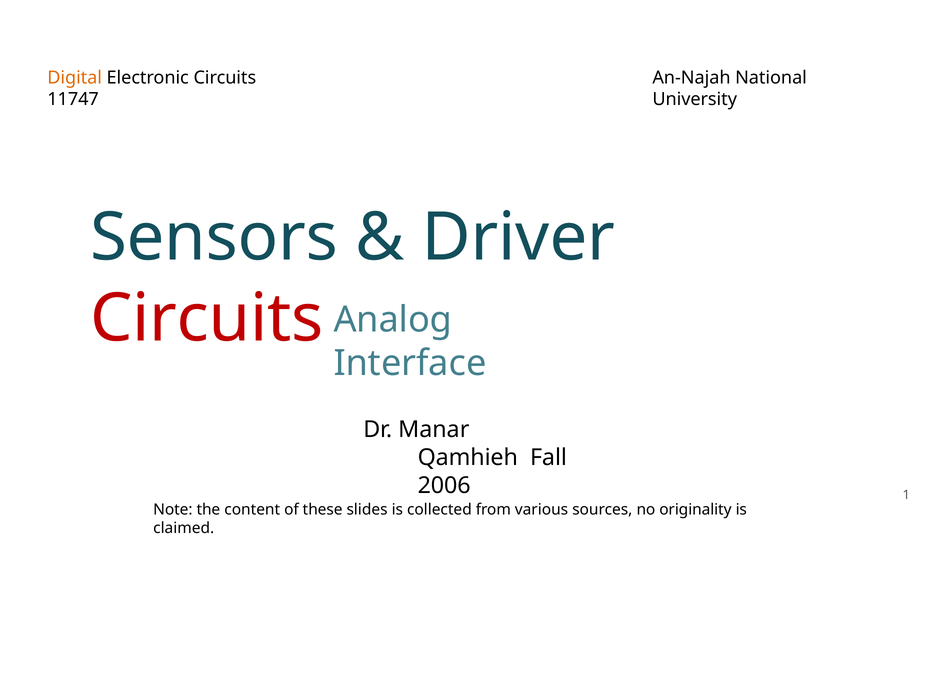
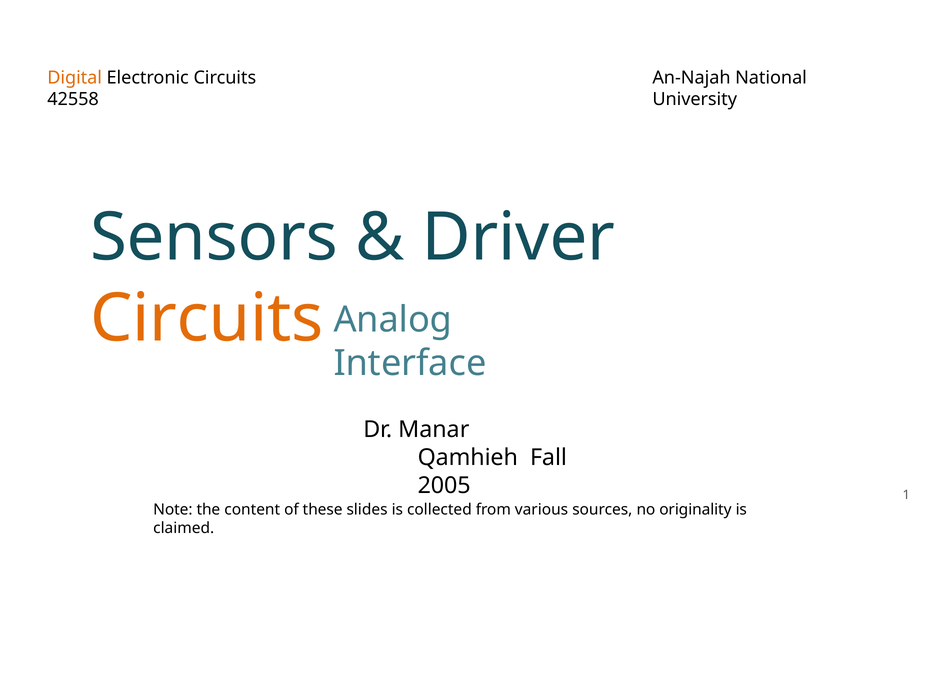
11747: 11747 -> 42558
Circuits at (207, 319) colour: red -> orange
2006: 2006 -> 2005
